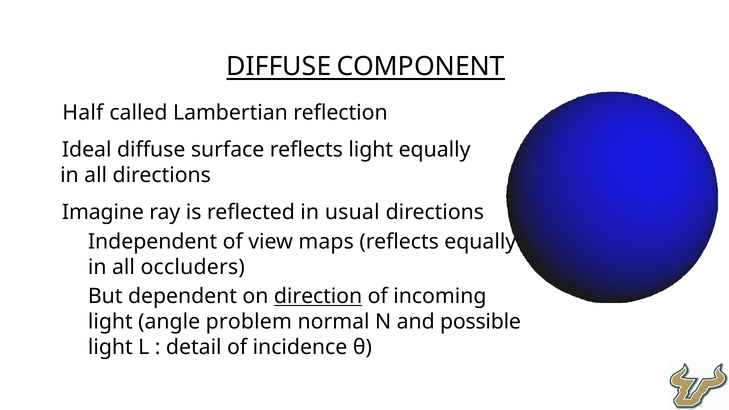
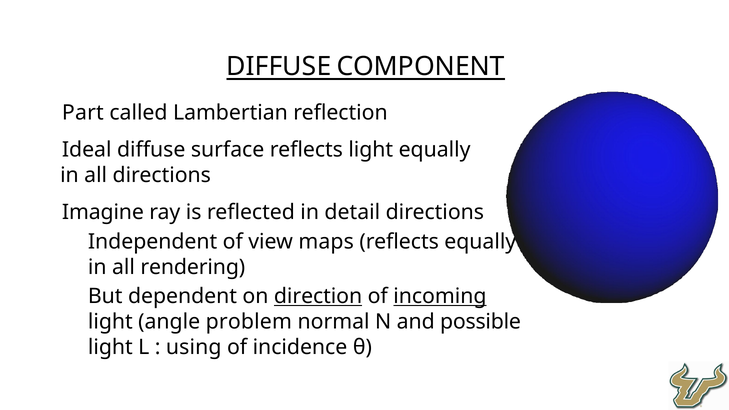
Half: Half -> Part
usual: usual -> detail
occluders: occluders -> rendering
incoming underline: none -> present
detail: detail -> using
